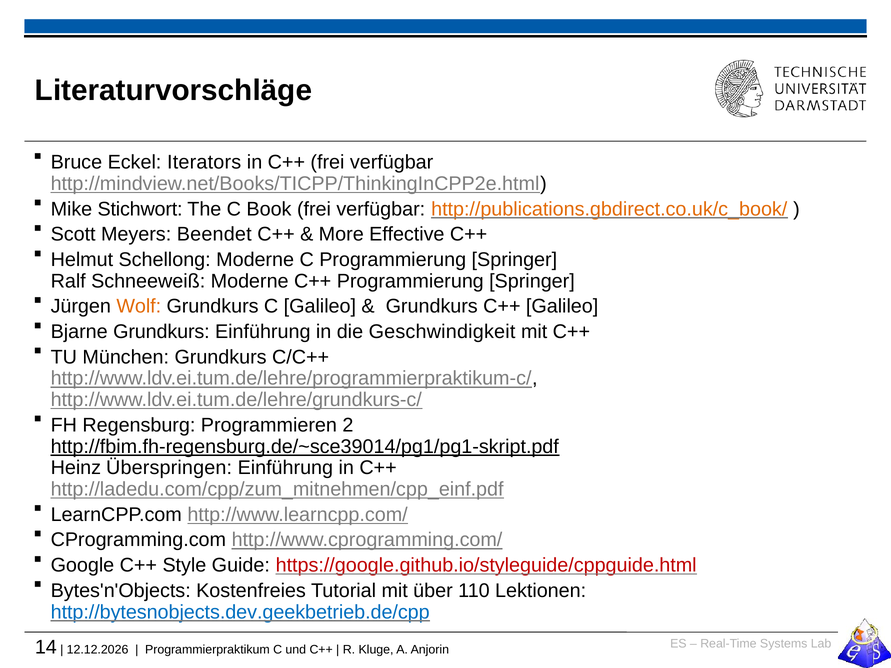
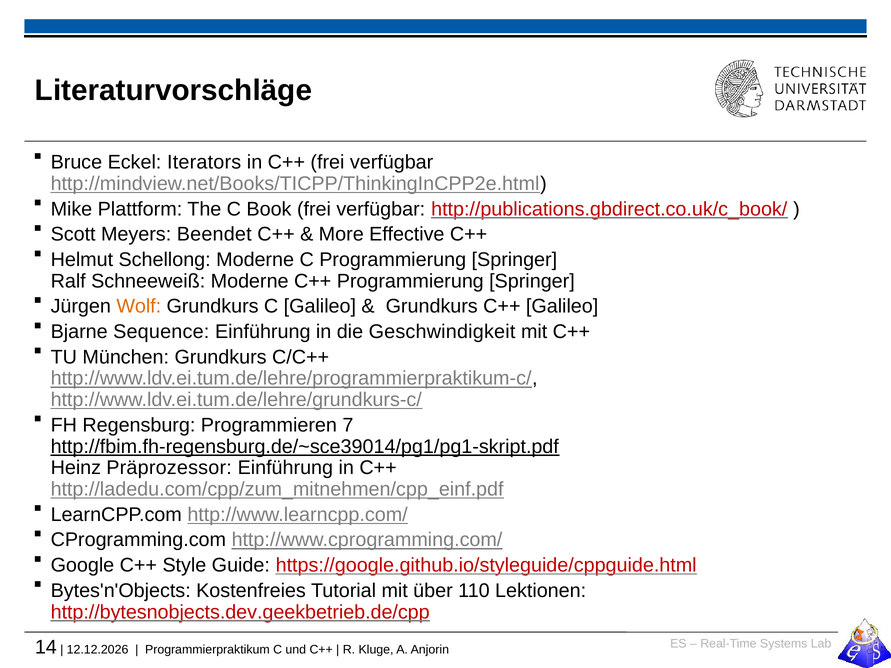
Stichwort: Stichwort -> Plattform
http://publications.gbdirect.co.uk/c_book/ colour: orange -> red
Bjarne Grundkurs: Grundkurs -> Sequence
2: 2 -> 7
Überspringen: Überspringen -> Präprozessor
http://bytesnobjects.dev.geekbetrieb.de/cpp colour: blue -> red
